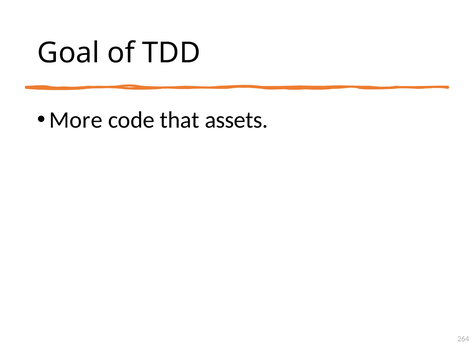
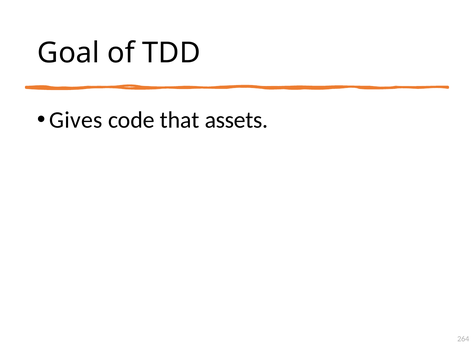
More: More -> Gives
